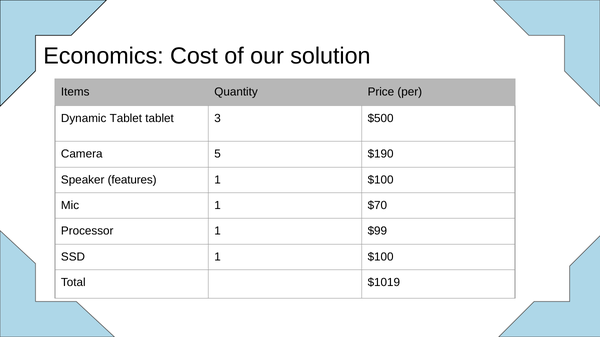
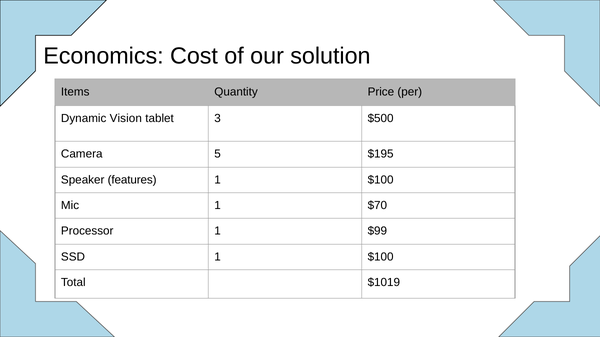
Dynamic Tablet: Tablet -> Vision
$190: $190 -> $195
